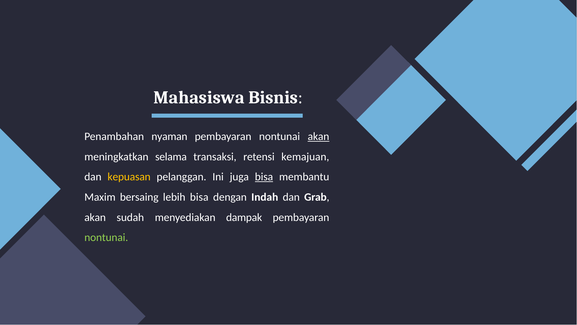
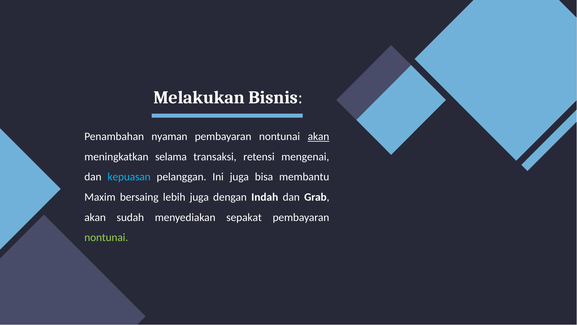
Mahasiswa: Mahasiswa -> Melakukan
kemajuan: kemajuan -> mengenai
kepuasan colour: yellow -> light blue
bisa at (264, 177) underline: present -> none
lebih bisa: bisa -> juga
dampak: dampak -> sepakat
